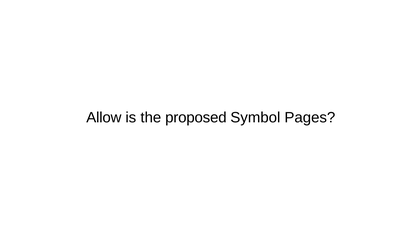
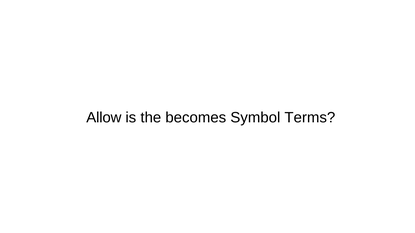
proposed: proposed -> becomes
Pages: Pages -> Terms
